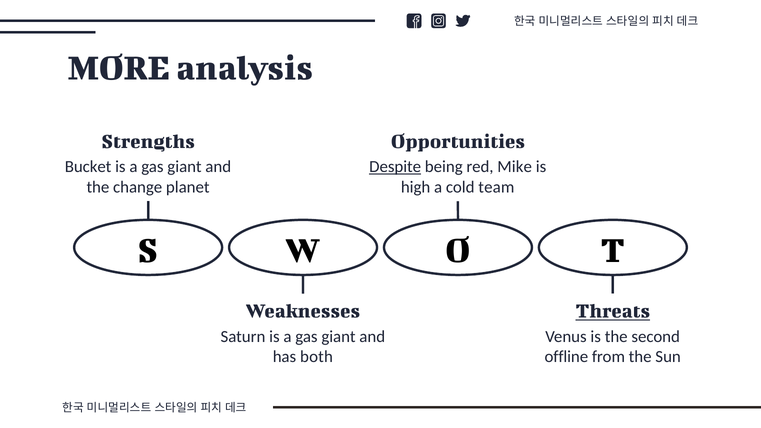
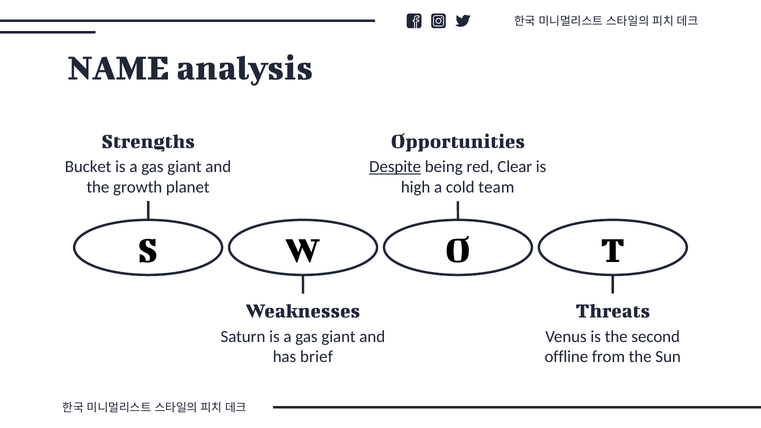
MORE: MORE -> NAME
Mike: Mike -> Clear
change: change -> growth
Threats underline: present -> none
both: both -> brief
